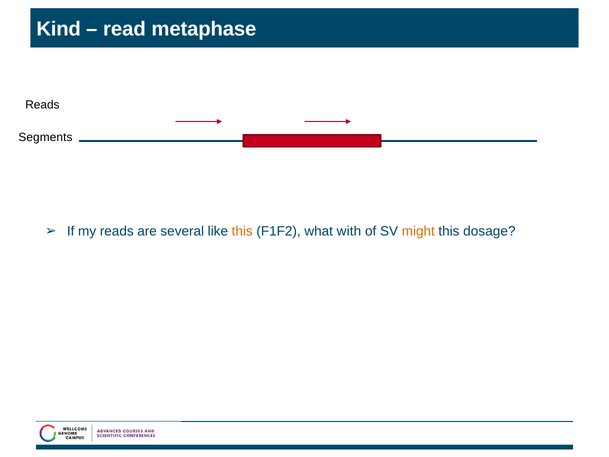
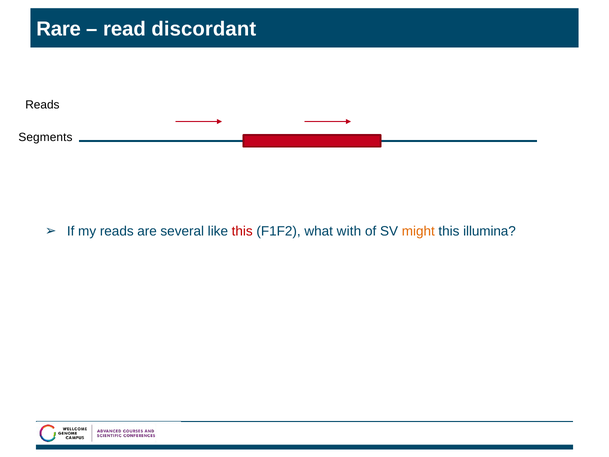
Kind: Kind -> Rare
metaphase: metaphase -> discordant
this at (242, 231) colour: orange -> red
dosage: dosage -> illumina
